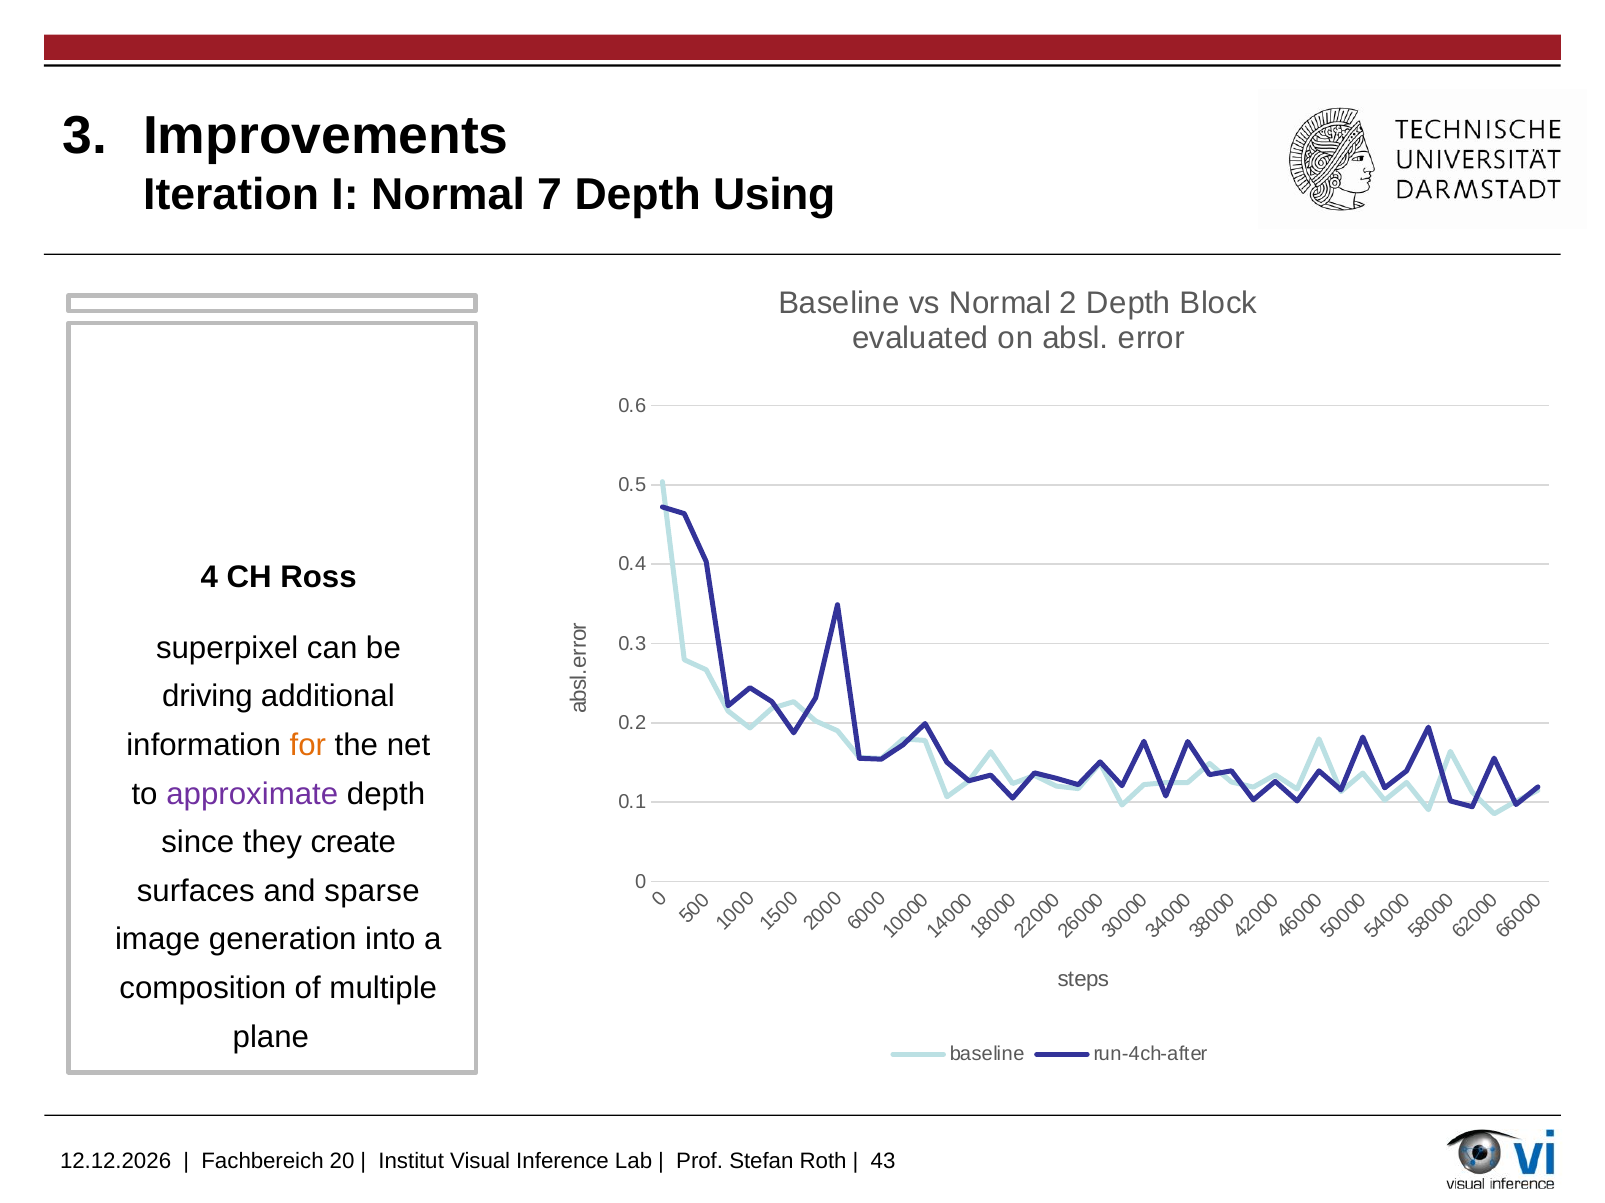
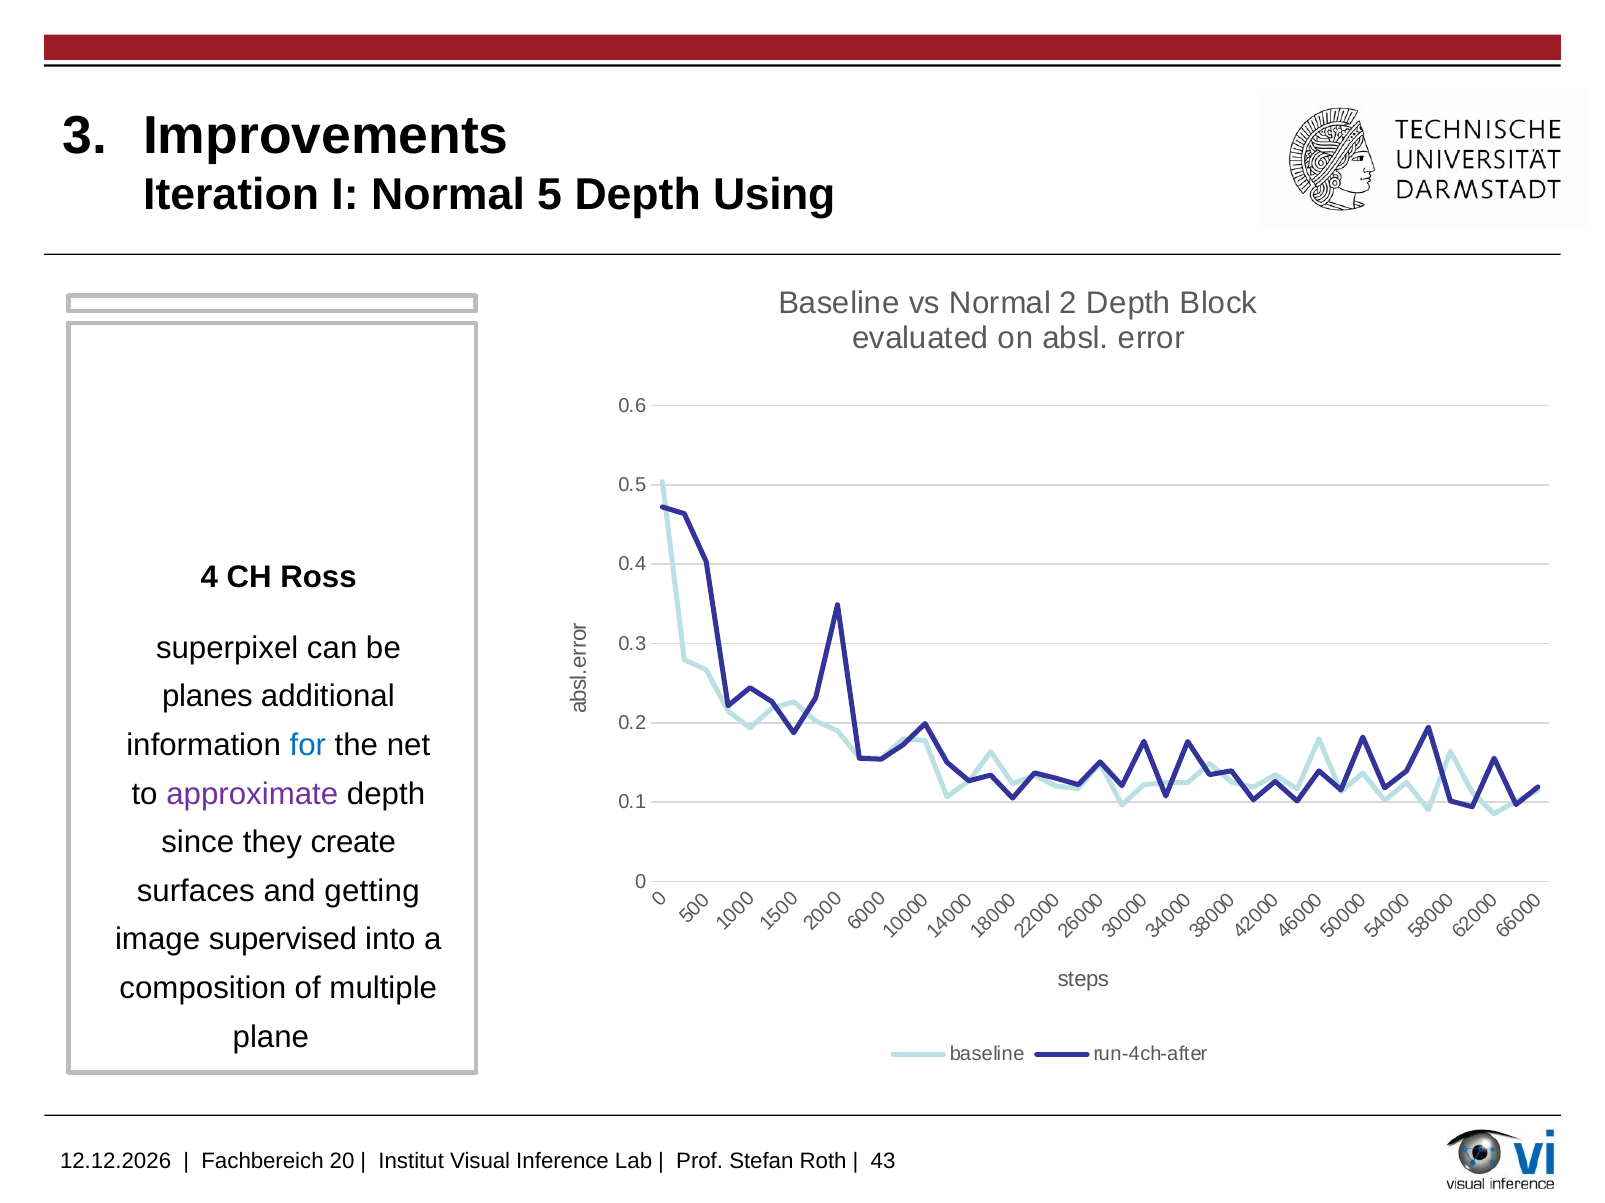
Normal 7: 7 -> 5
driving at (207, 697): driving -> planes
for colour: orange -> blue
sparse: sparse -> getting
generation: generation -> supervised
